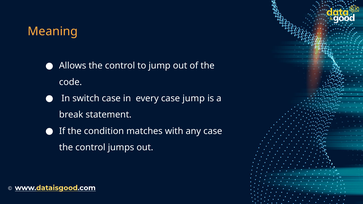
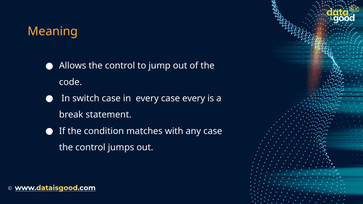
case jump: jump -> every
